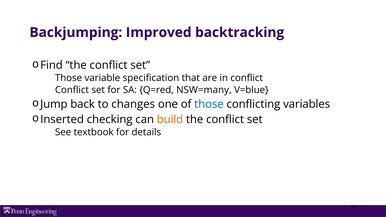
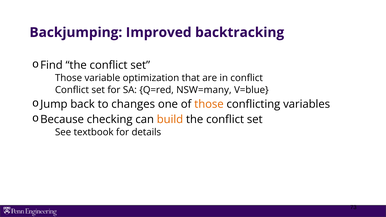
specification: specification -> optimization
those colour: blue -> orange
Inserted: Inserted -> Because
